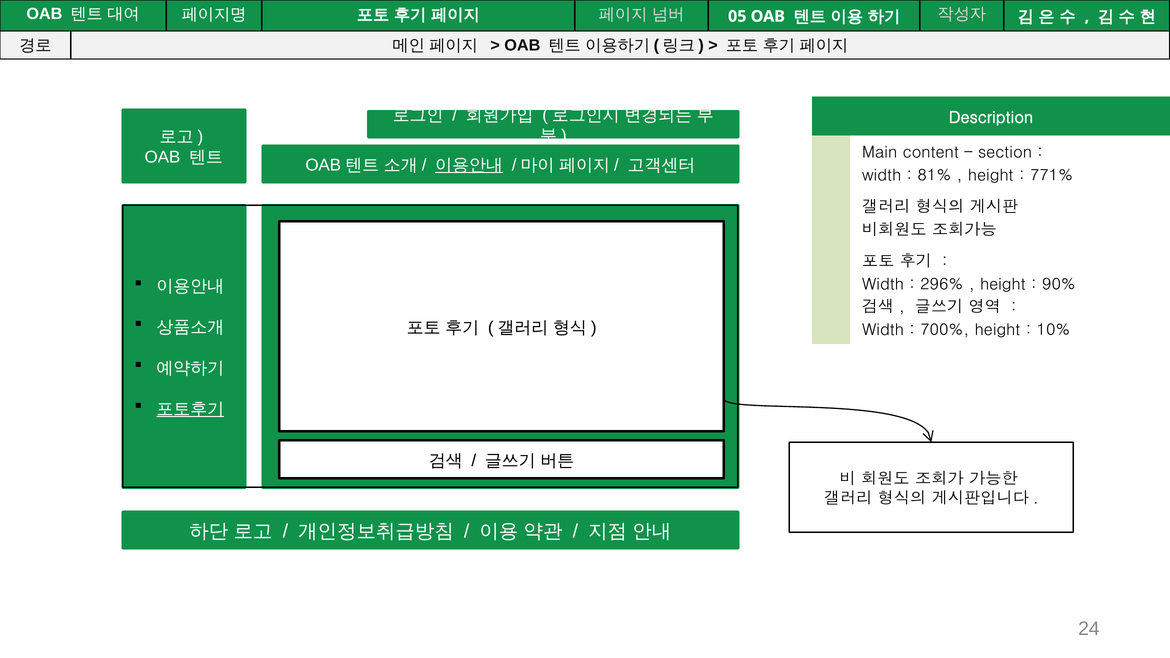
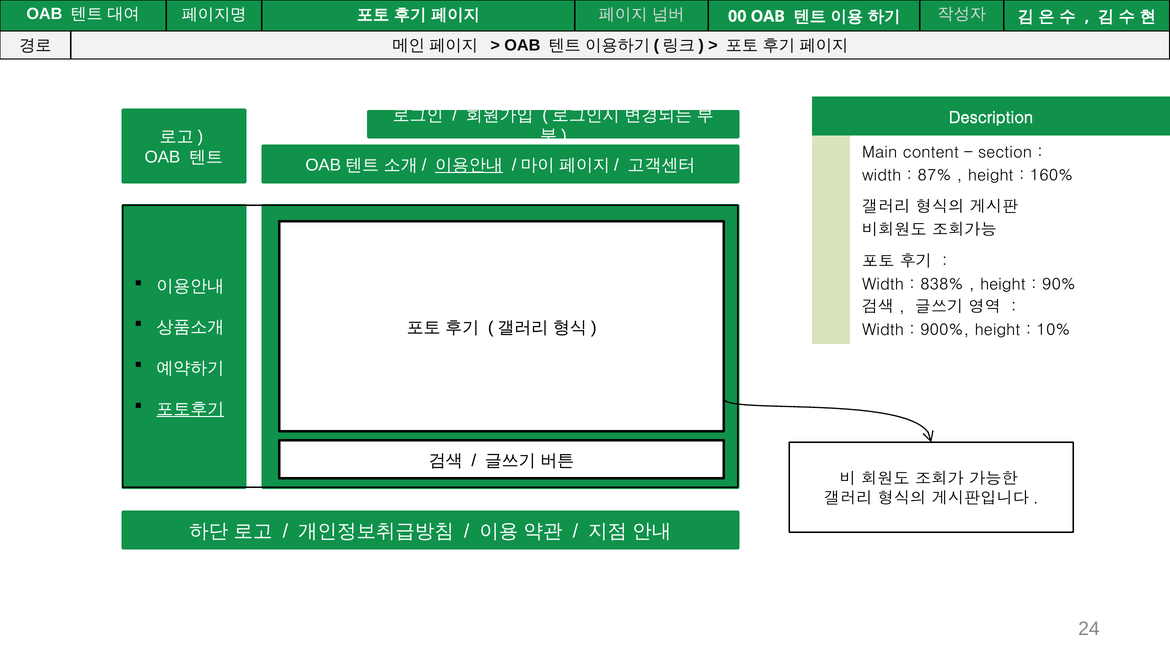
05: 05 -> 00
81%: 81% -> 87%
771%: 771% -> 160%
296%: 296% -> 838%
700%: 700% -> 900%
